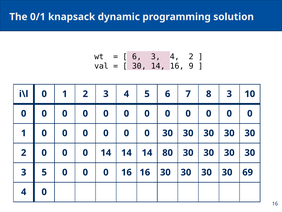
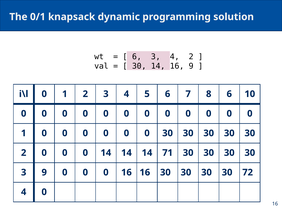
8 3: 3 -> 6
80: 80 -> 71
3 5: 5 -> 9
69: 69 -> 72
